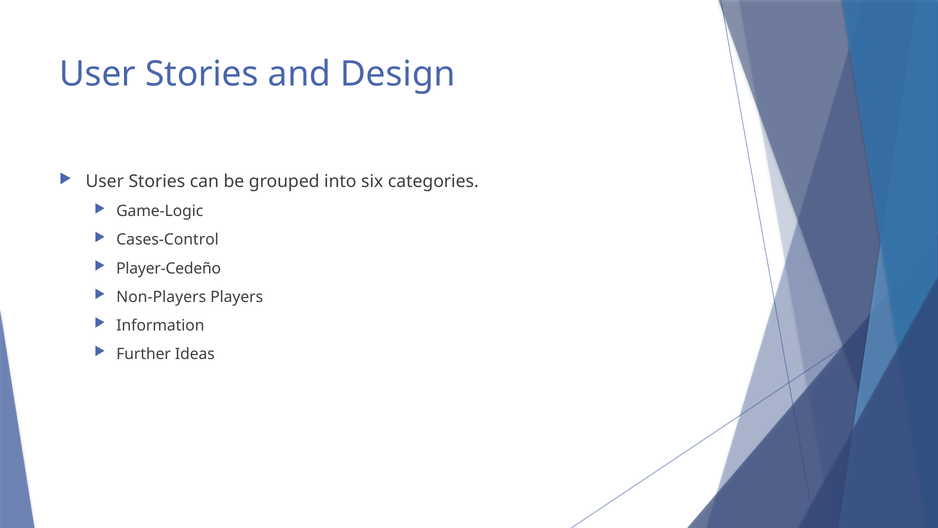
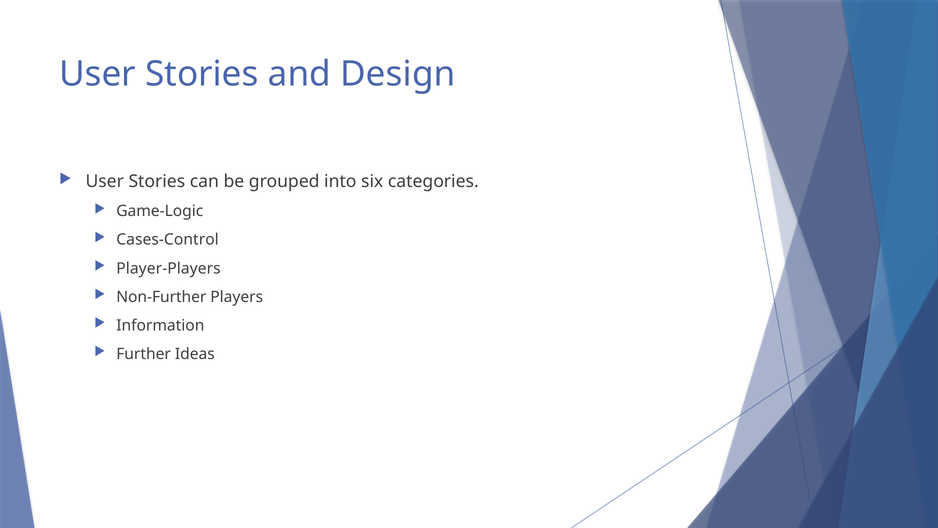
Player-Cedeño: Player-Cedeño -> Player-Players
Non-Players: Non-Players -> Non-Further
